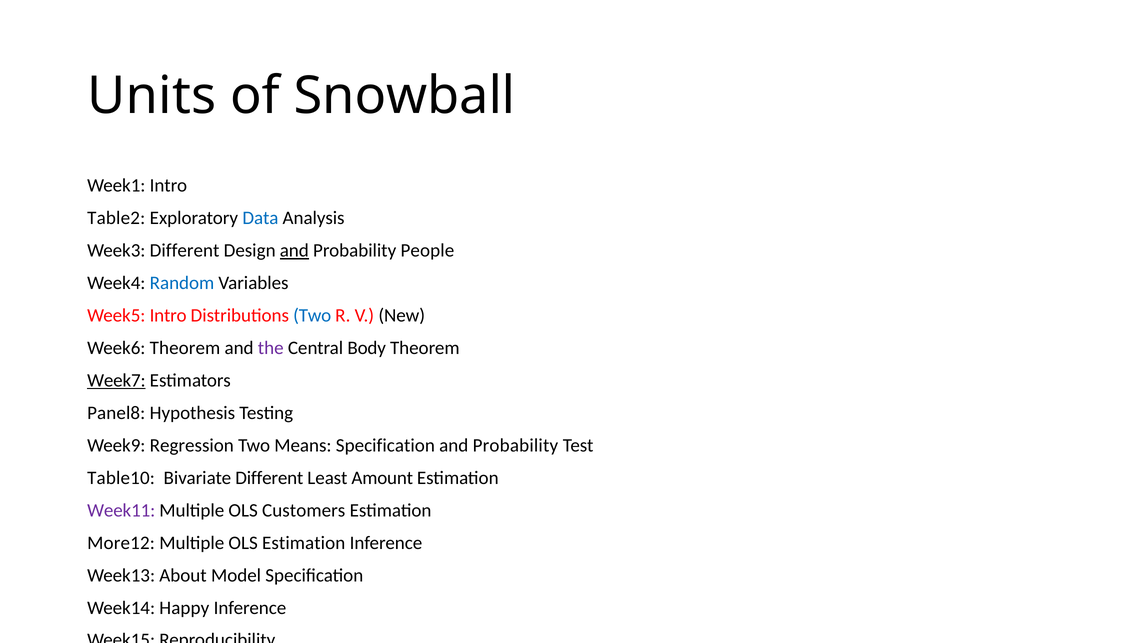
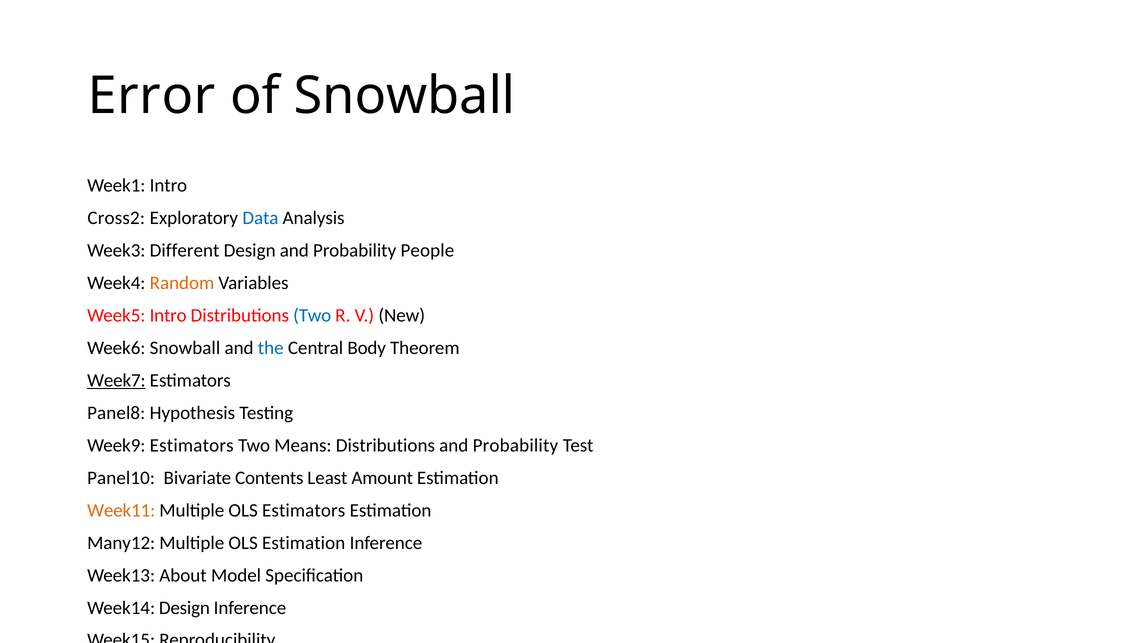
Units: Units -> Error
Table2: Table2 -> Cross2
and at (294, 251) underline: present -> none
Random colour: blue -> orange
Week6 Theorem: Theorem -> Snowball
the colour: purple -> blue
Week9 Regression: Regression -> Estimators
Means Specification: Specification -> Distributions
Table10: Table10 -> Panel10
Bivariate Different: Different -> Contents
Week11 colour: purple -> orange
OLS Customers: Customers -> Estimators
More12: More12 -> Many12
Week14 Happy: Happy -> Design
